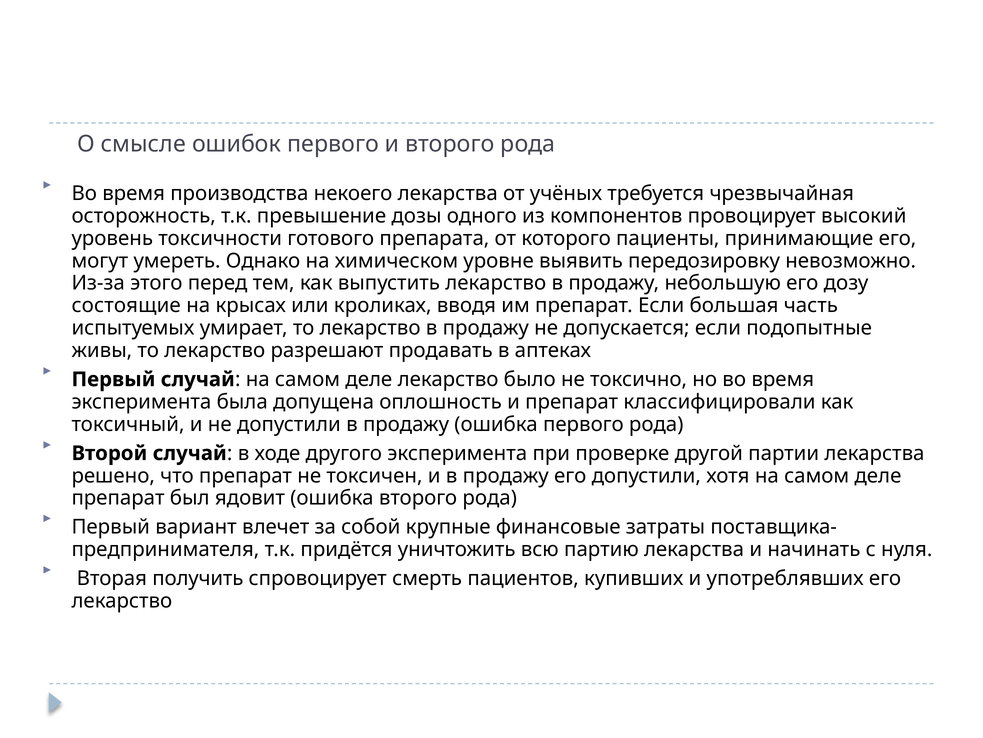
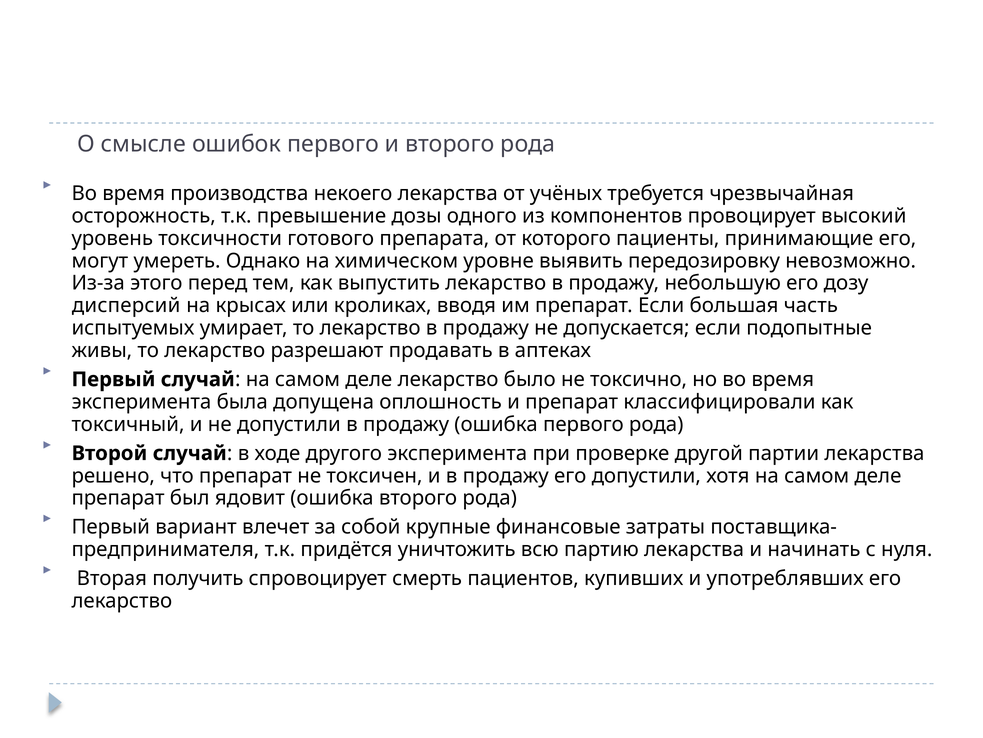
состоящие: состоящие -> дисперсий
